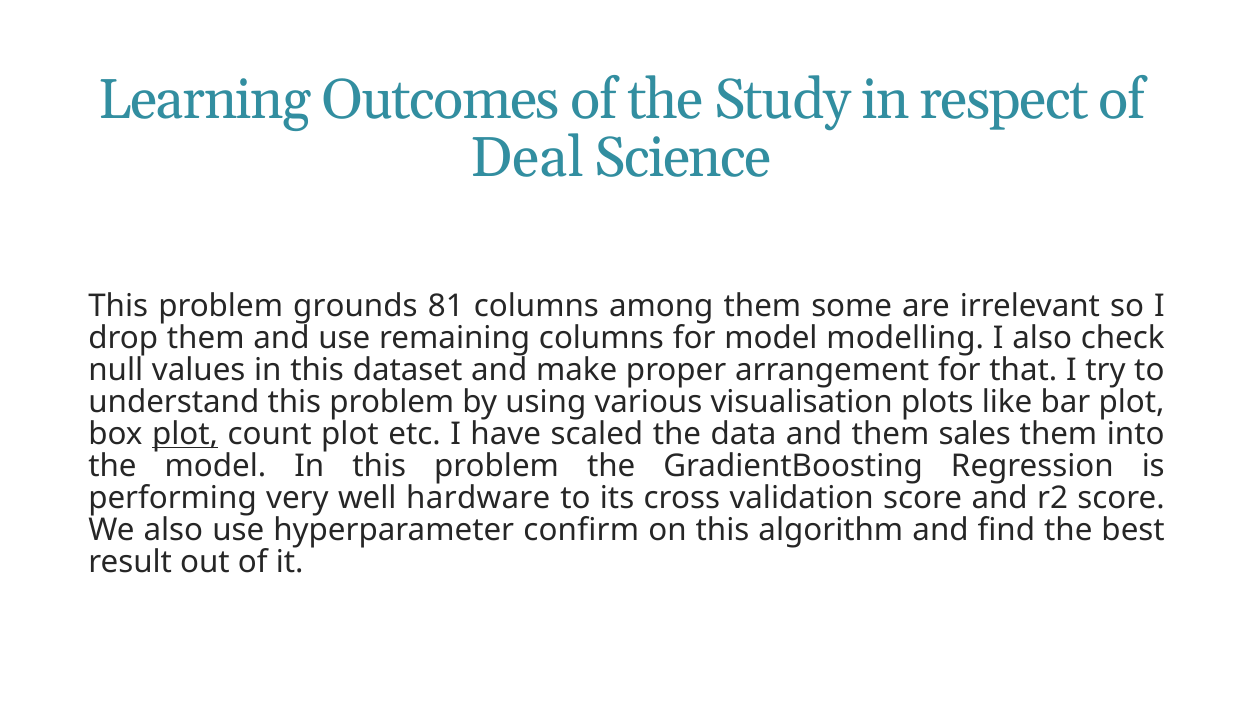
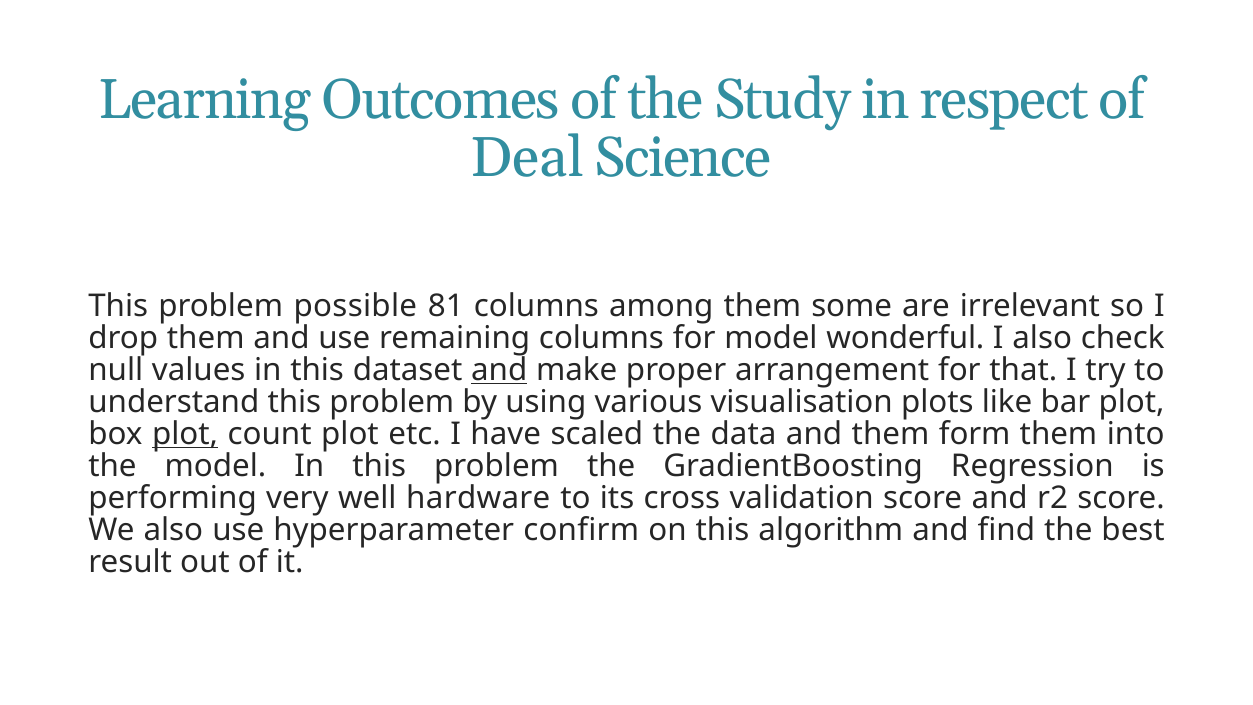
grounds: grounds -> possible
modelling: modelling -> wonderful
and at (499, 370) underline: none -> present
sales: sales -> form
